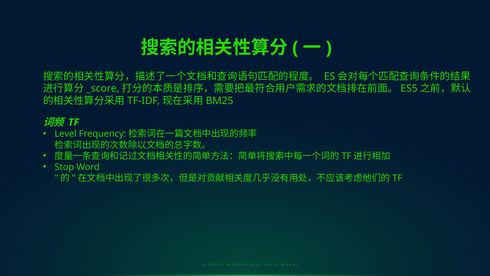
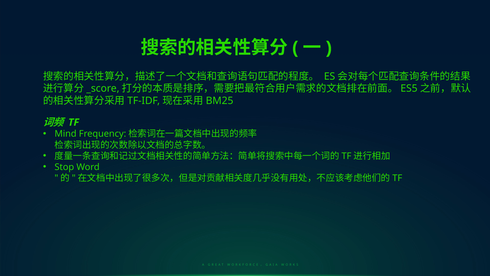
Level: Level -> Mind
